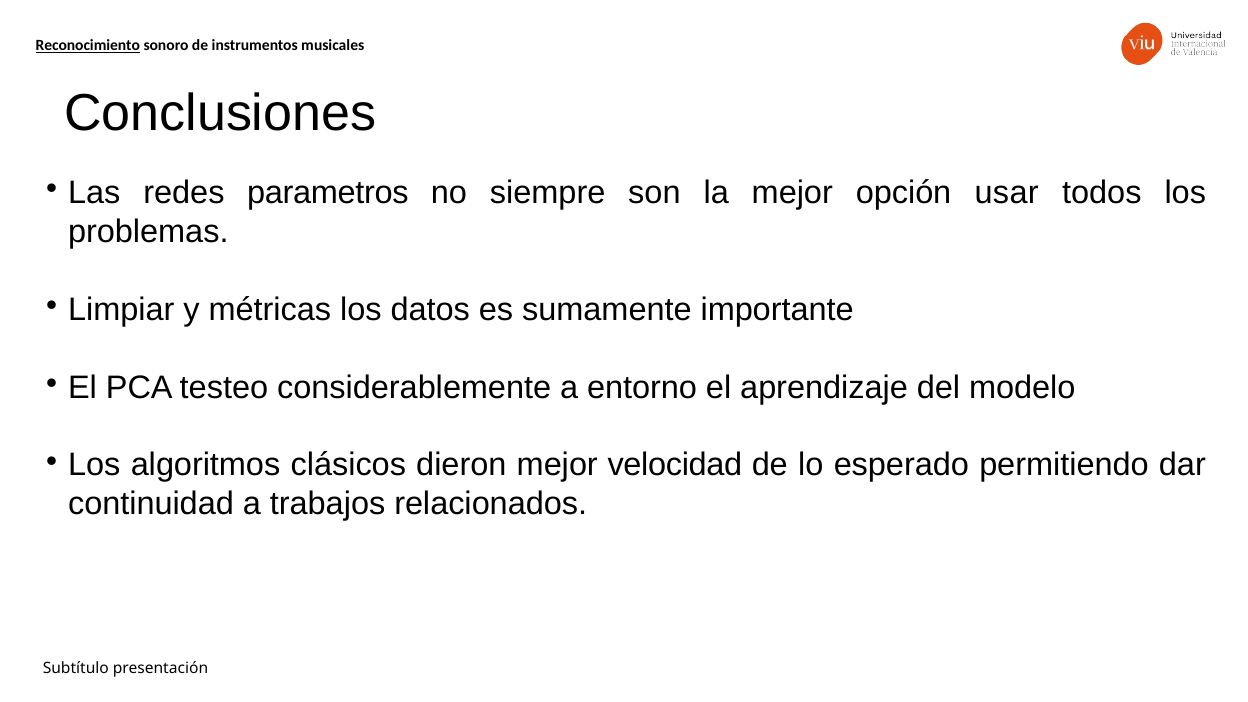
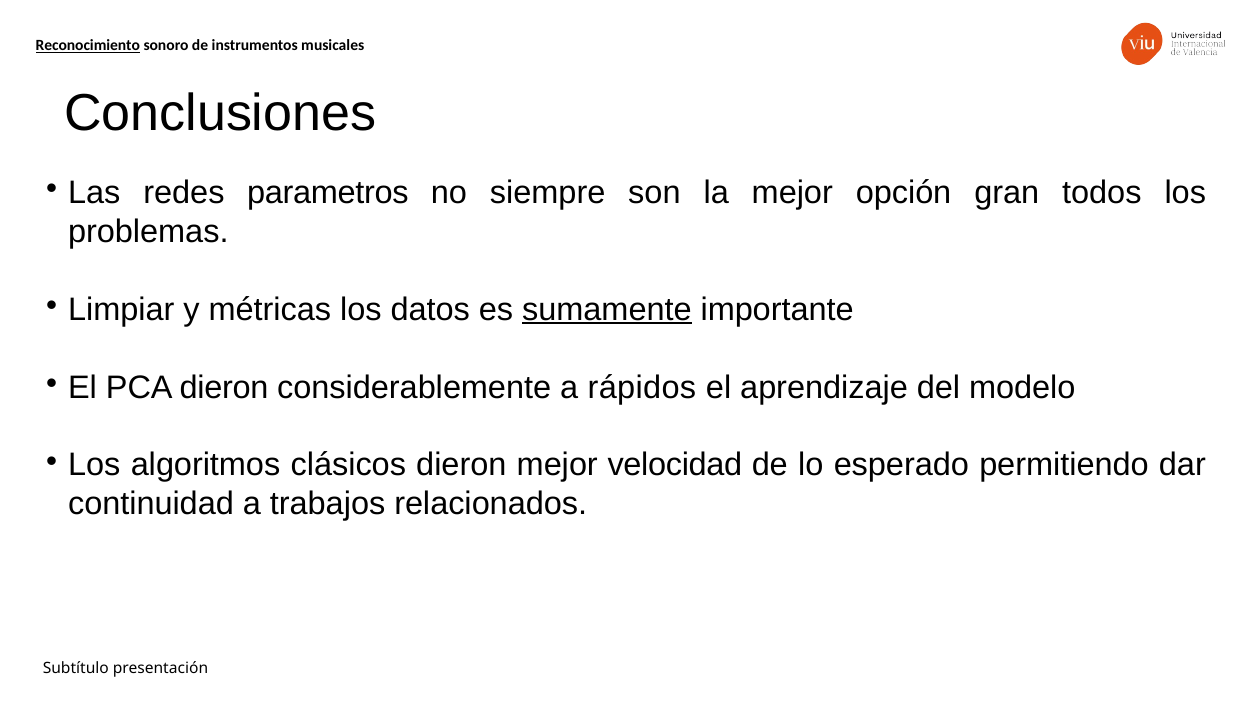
usar: usar -> gran
sumamente underline: none -> present
PCA testeo: testeo -> dieron
entorno: entorno -> rápidos
